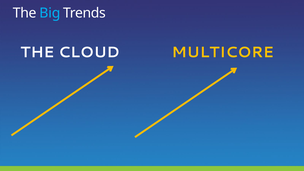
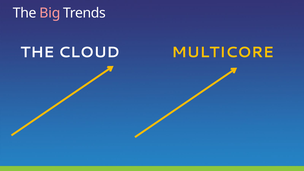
Big colour: light blue -> pink
